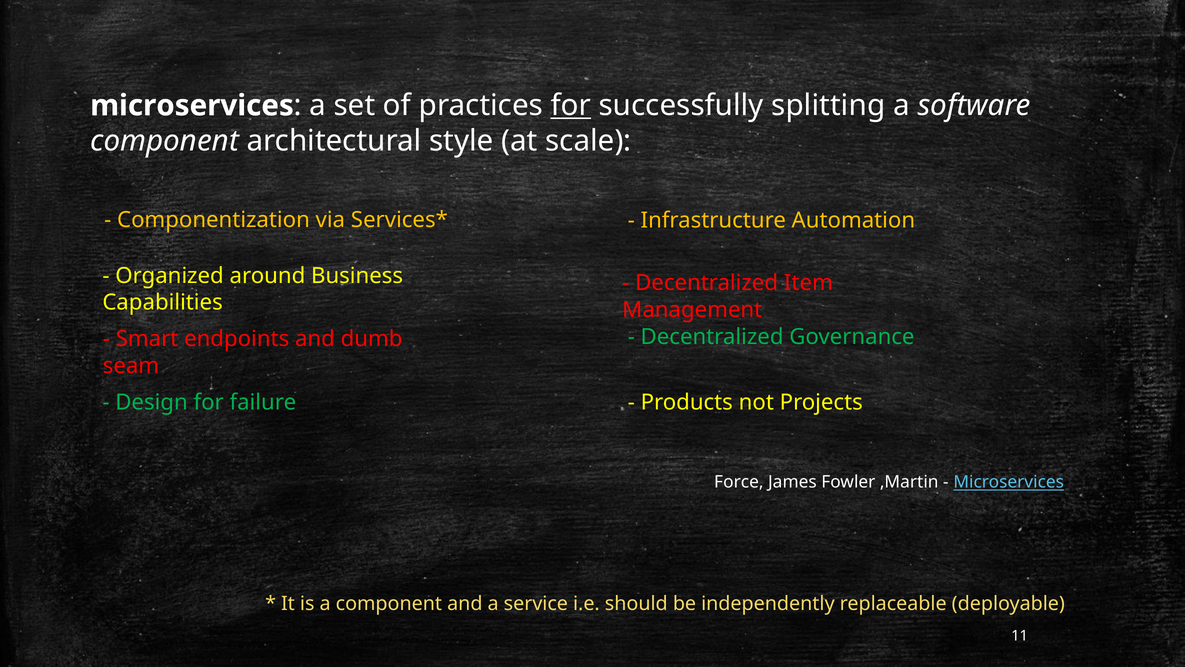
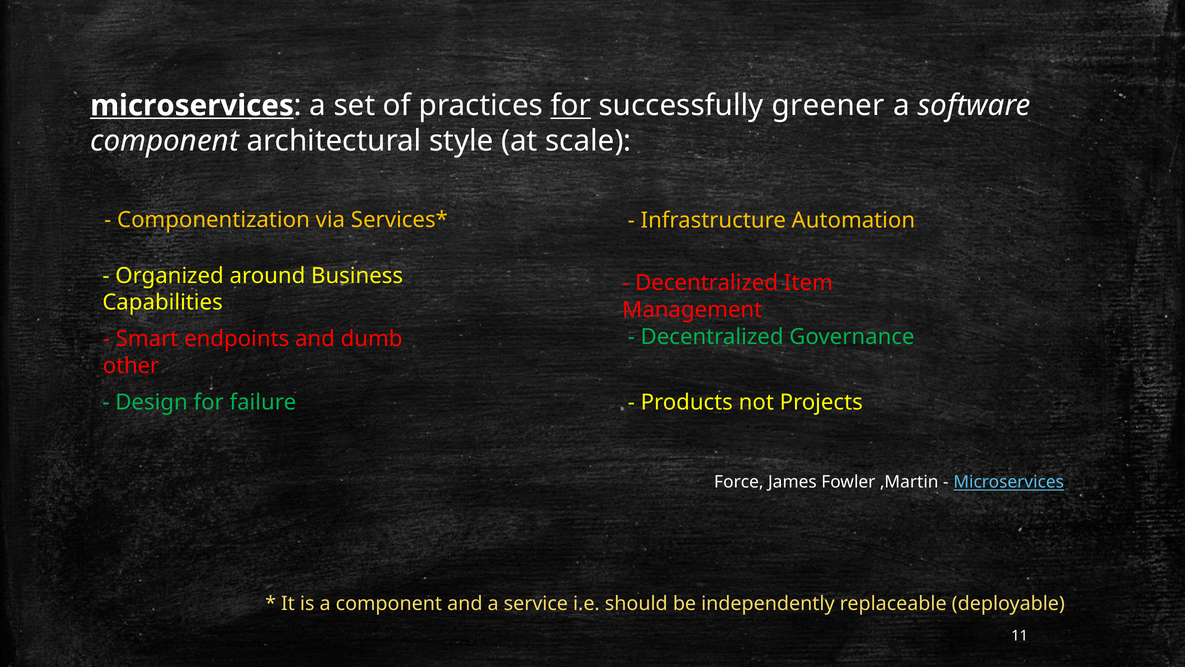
microservices at (192, 106) underline: none -> present
splitting: splitting -> greener
seam: seam -> other
